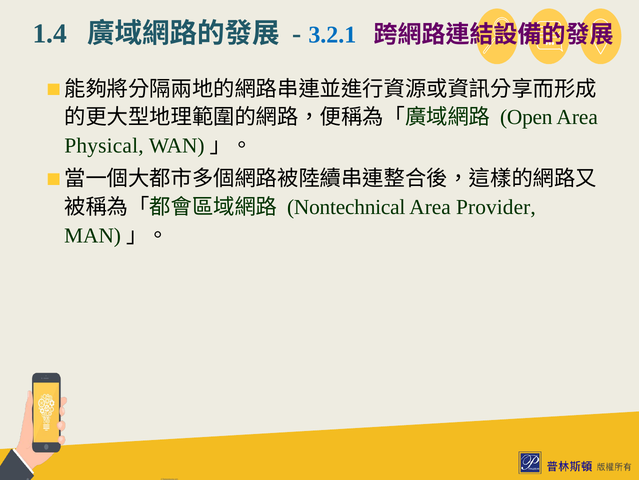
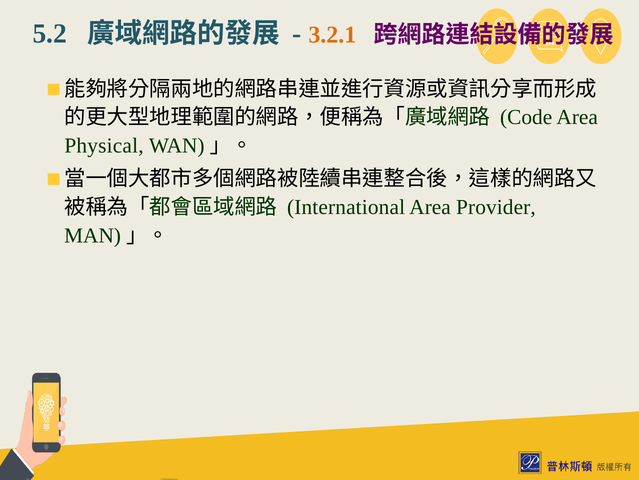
1.4: 1.4 -> 5.2
3.2.1 colour: blue -> orange
Open: Open -> Code
Nontechnical: Nontechnical -> International
